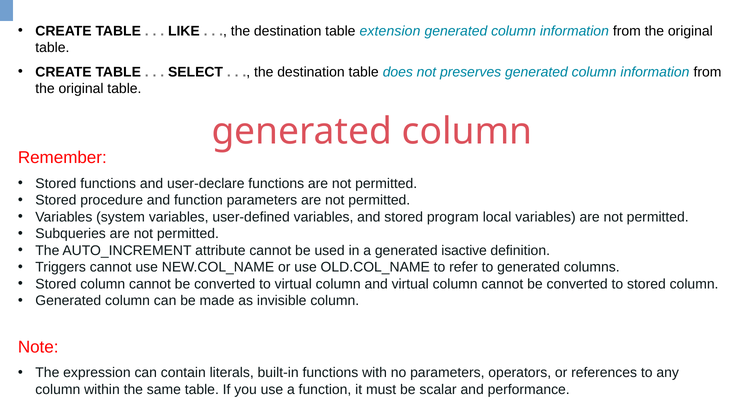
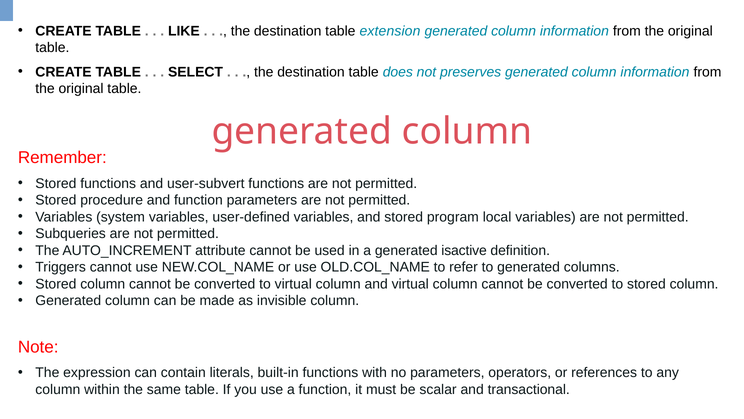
user-declare: user-declare -> user-subvert
performance: performance -> transactional
